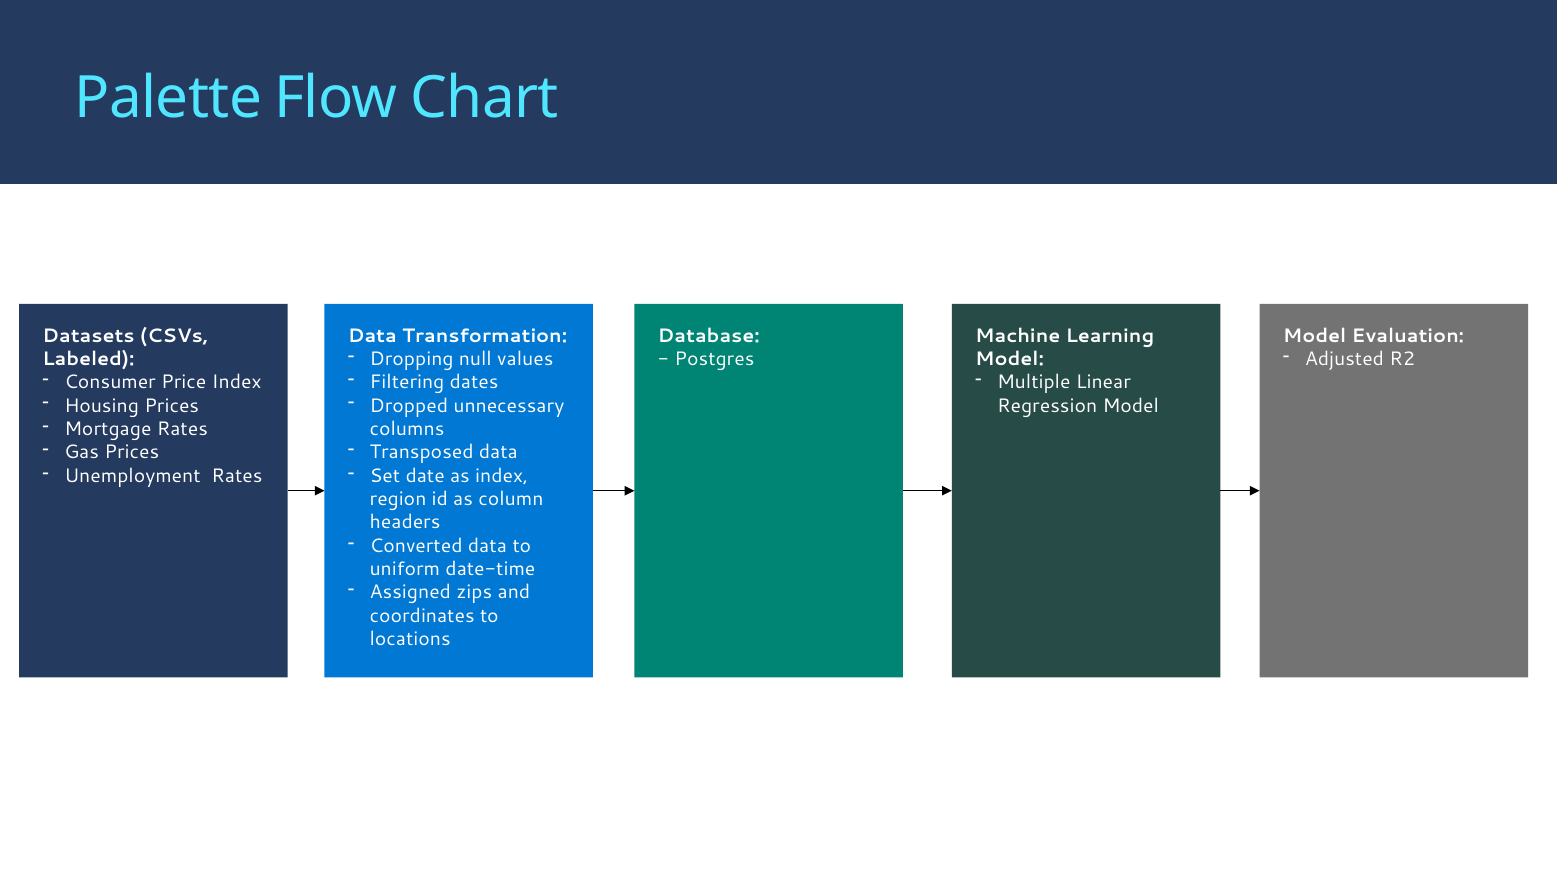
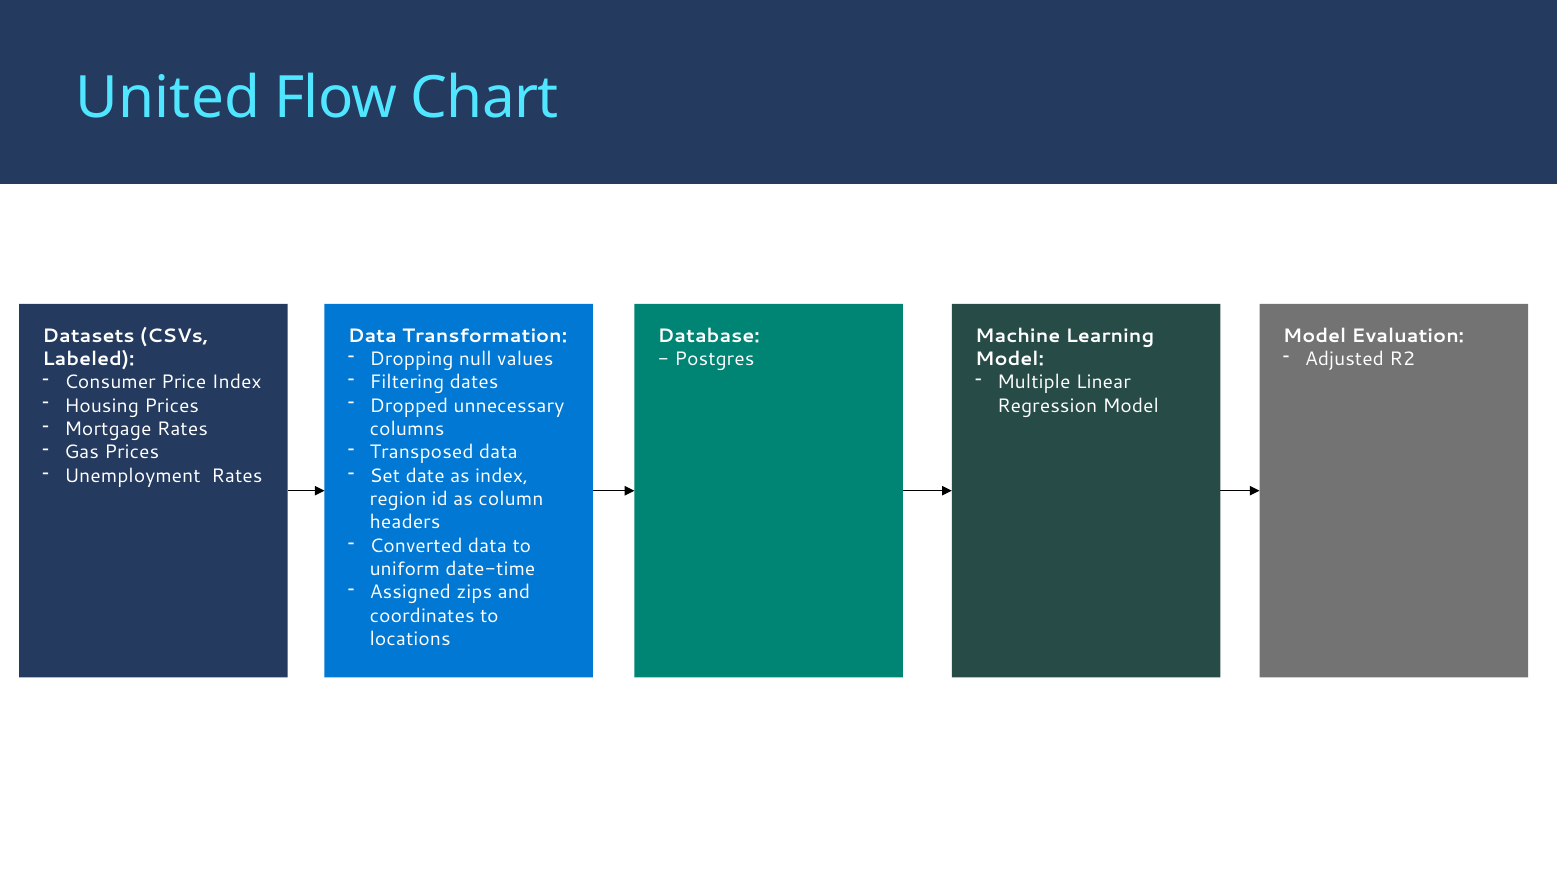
Palette: Palette -> United
